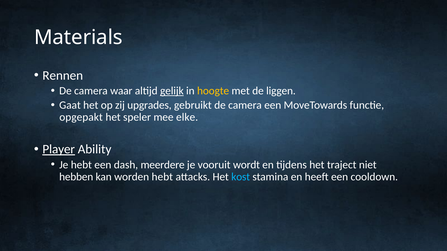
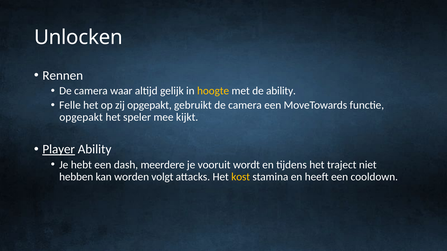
Materials: Materials -> Unlocken
gelijk underline: present -> none
de liggen: liggen -> ability
Gaat: Gaat -> Felle
zij upgrades: upgrades -> opgepakt
elke: elke -> kijkt
worden hebt: hebt -> volgt
kost colour: light blue -> yellow
